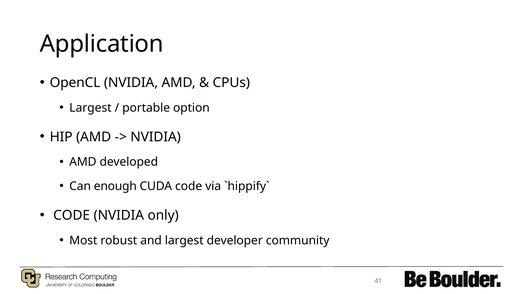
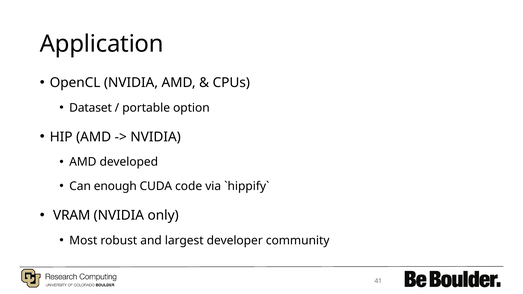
Largest at (90, 108): Largest -> Dataset
CODE at (72, 216): CODE -> VRAM
